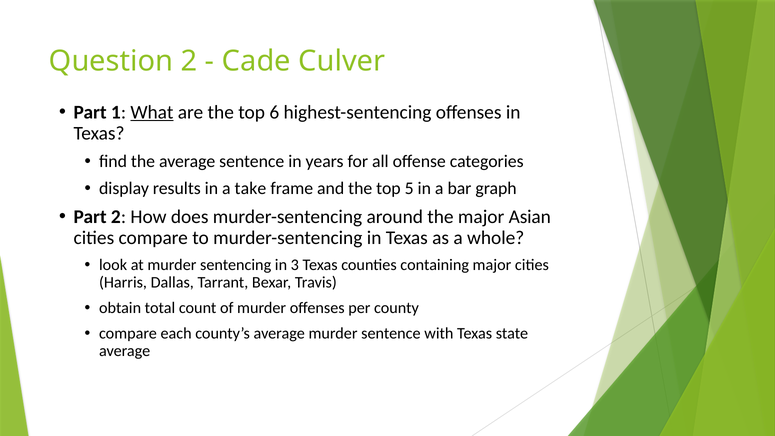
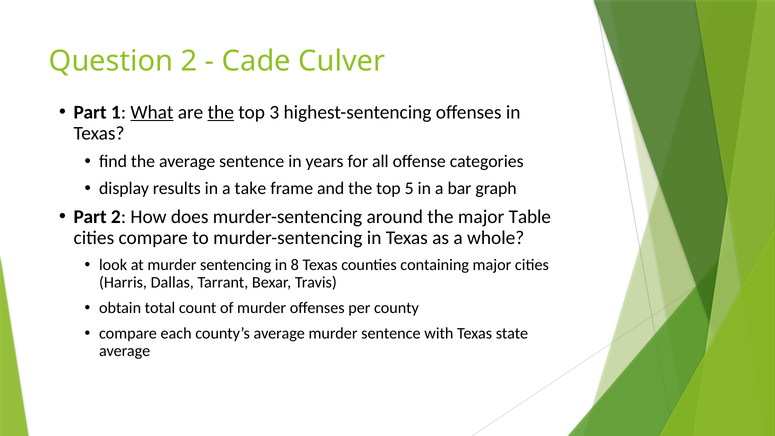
the at (221, 112) underline: none -> present
6: 6 -> 3
Asian: Asian -> Table
3: 3 -> 8
